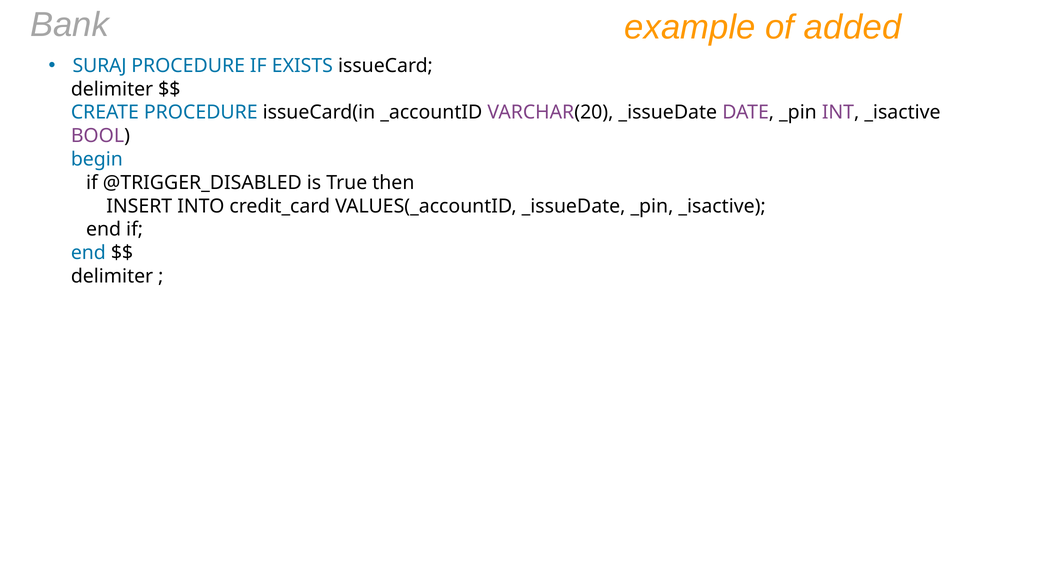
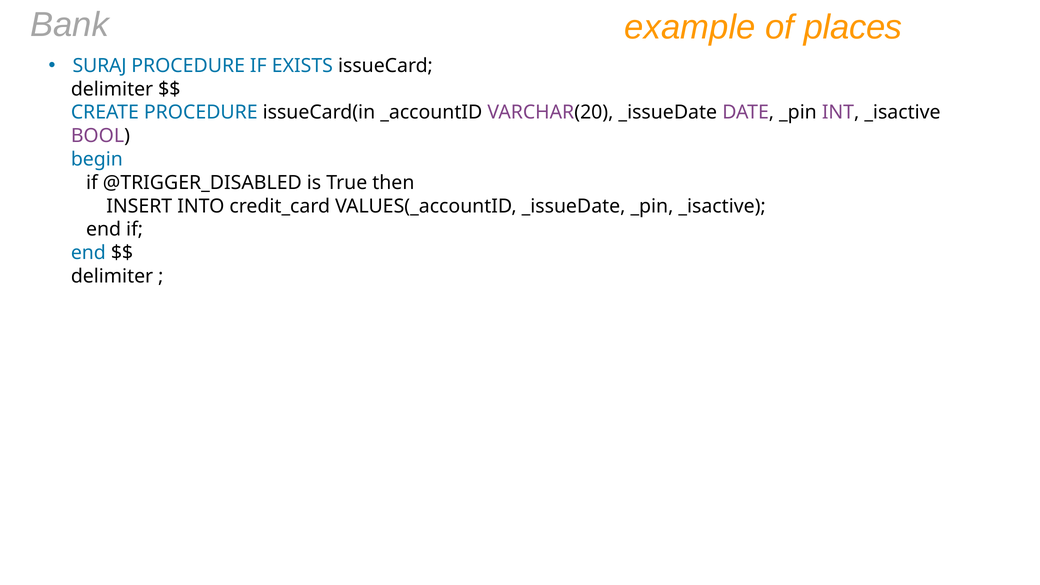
added: added -> places
